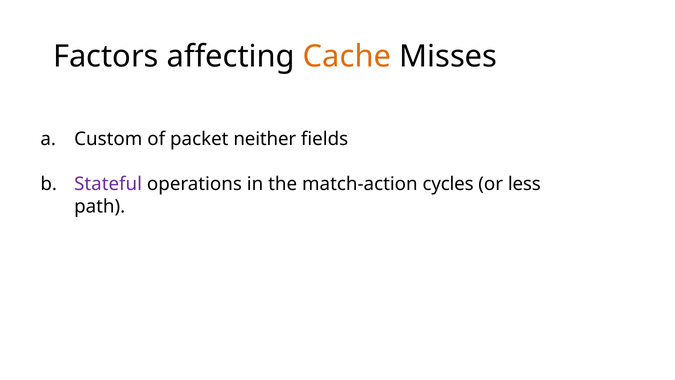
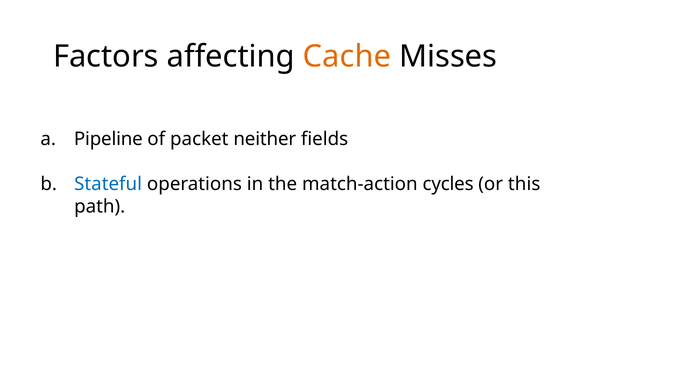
Custom: Custom -> Pipeline
Stateful colour: purple -> blue
less: less -> this
